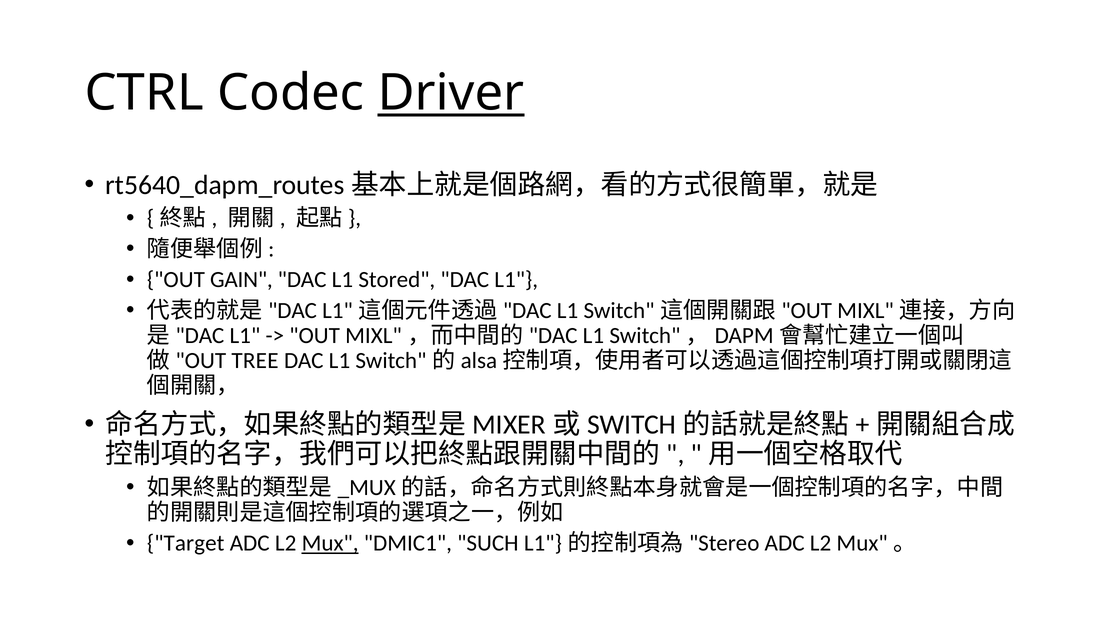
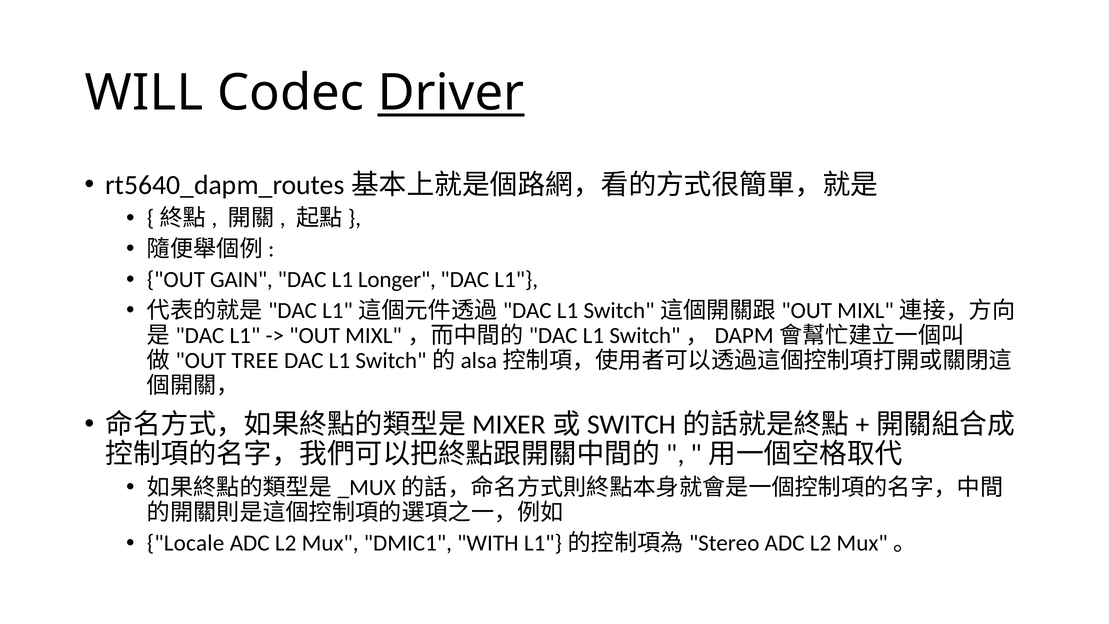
CTRL: CTRL -> WILL
Stored: Stored -> Longer
Target: Target -> Locale
Mux underline: present -> none
SUCH: SUCH -> WITH
